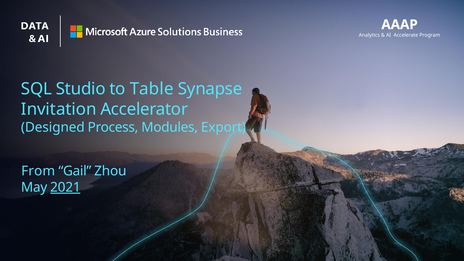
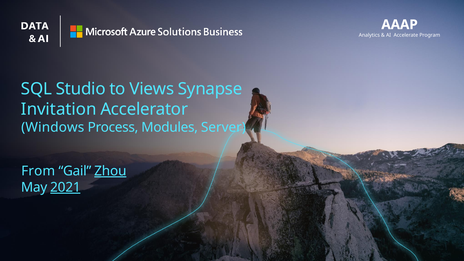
Table: Table -> Views
Designed: Designed -> Windows
Export: Export -> Server
Zhou underline: none -> present
